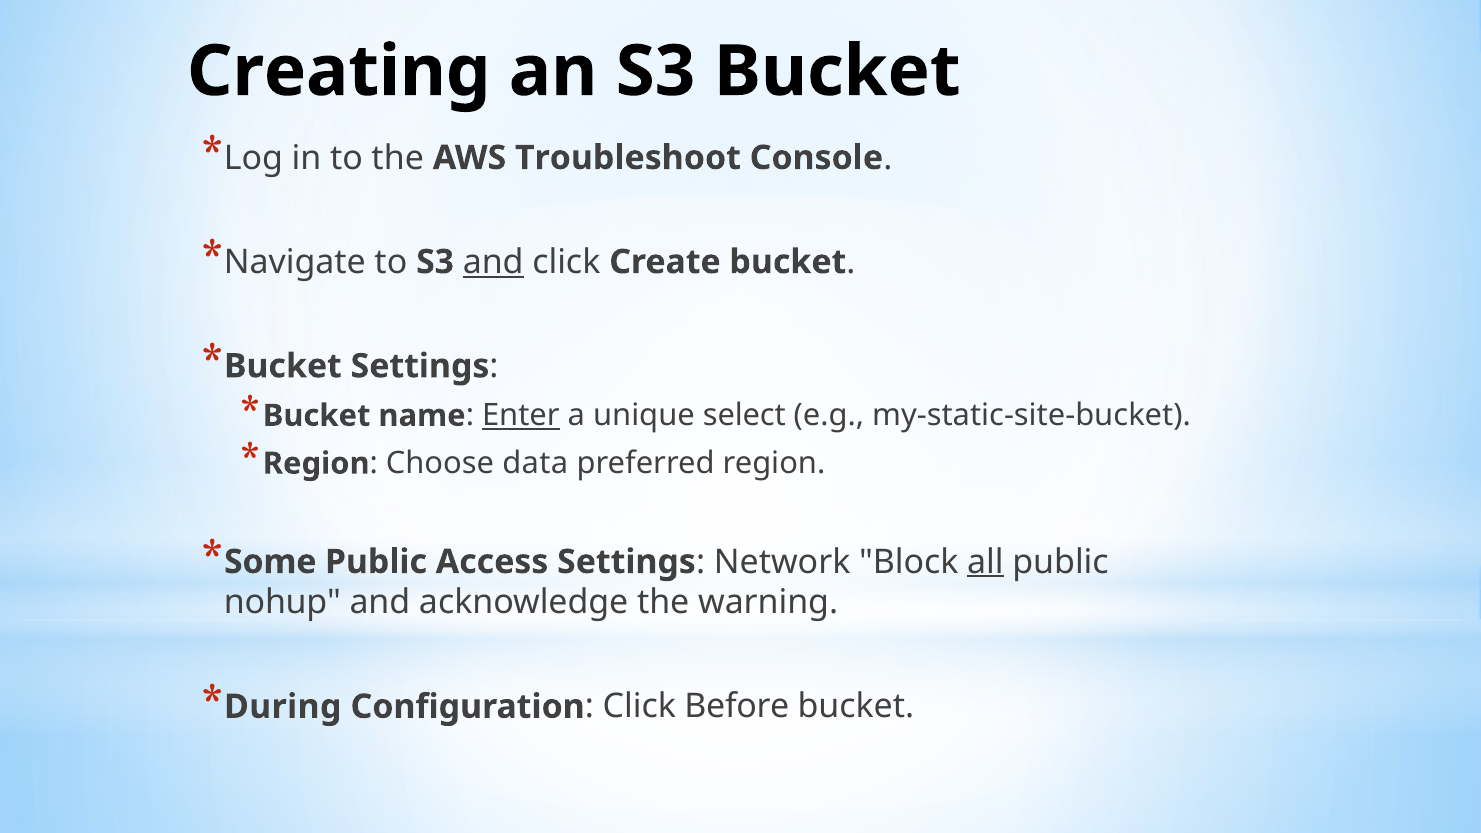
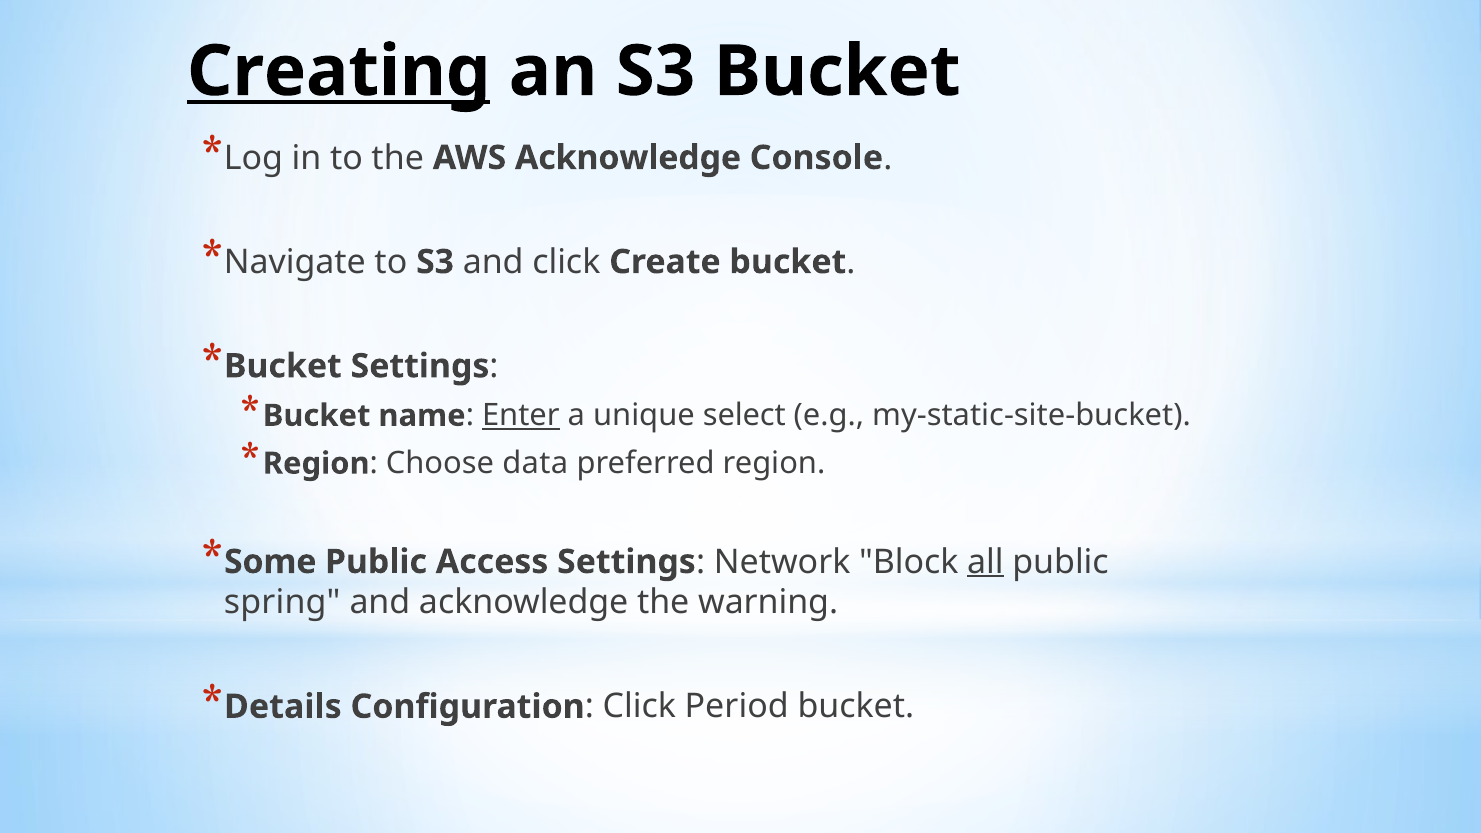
Creating underline: none -> present
AWS Troubleshoot: Troubleshoot -> Acknowledge
and at (493, 262) underline: present -> none
nohup: nohup -> spring
During: During -> Details
Before: Before -> Period
